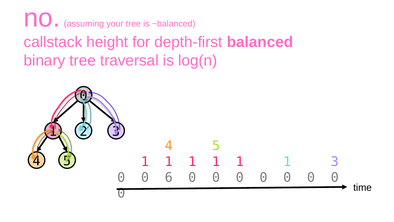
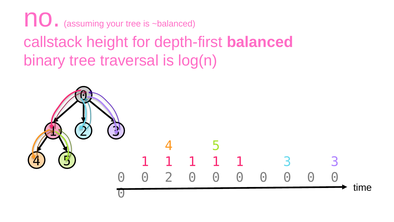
1 at (287, 161): 1 -> 3
0 6: 6 -> 2
